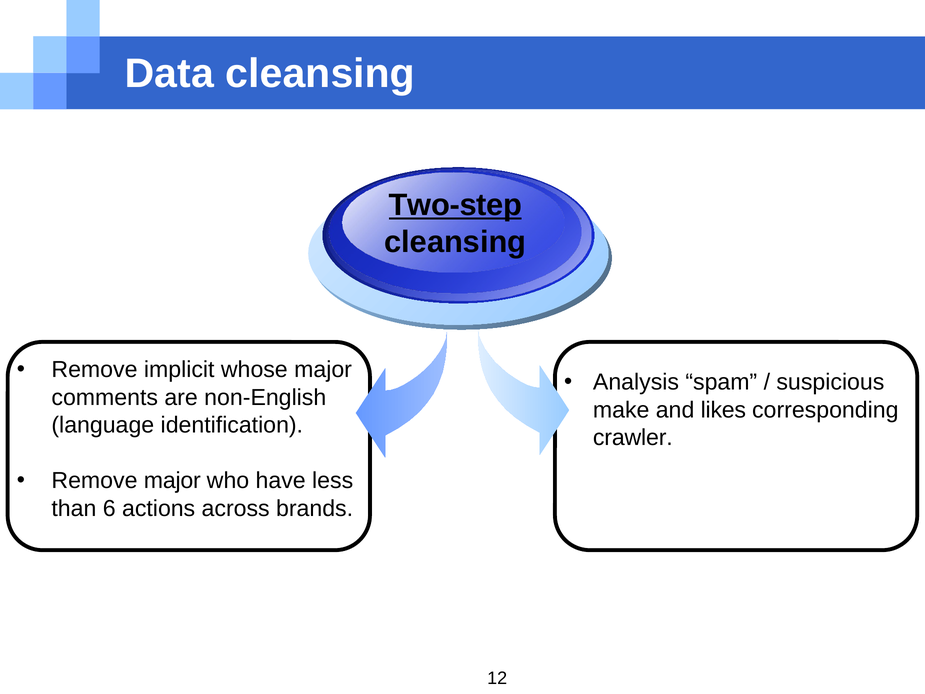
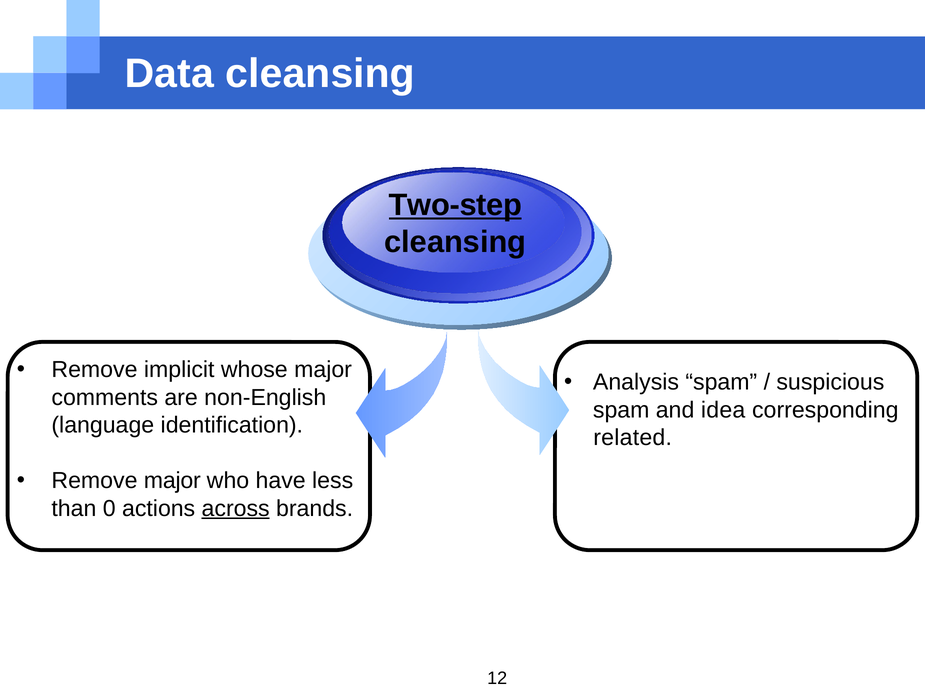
make at (621, 410): make -> spam
likes: likes -> idea
crawler: crawler -> related
6: 6 -> 0
across underline: none -> present
